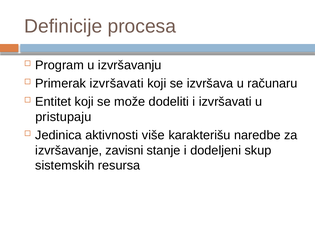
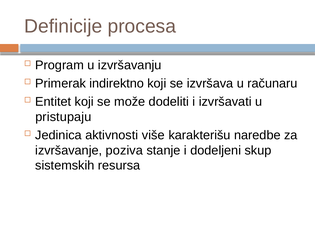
Primerak izvršavati: izvršavati -> indirektno
zavisni: zavisni -> poziva
